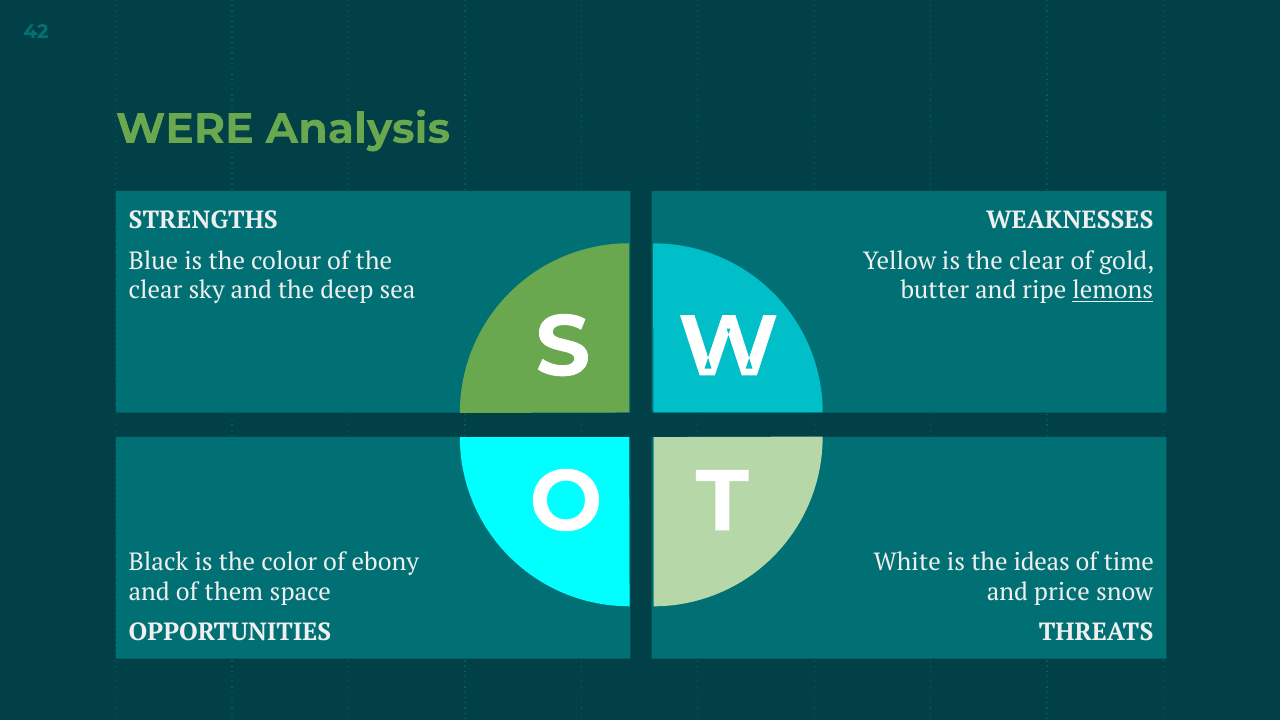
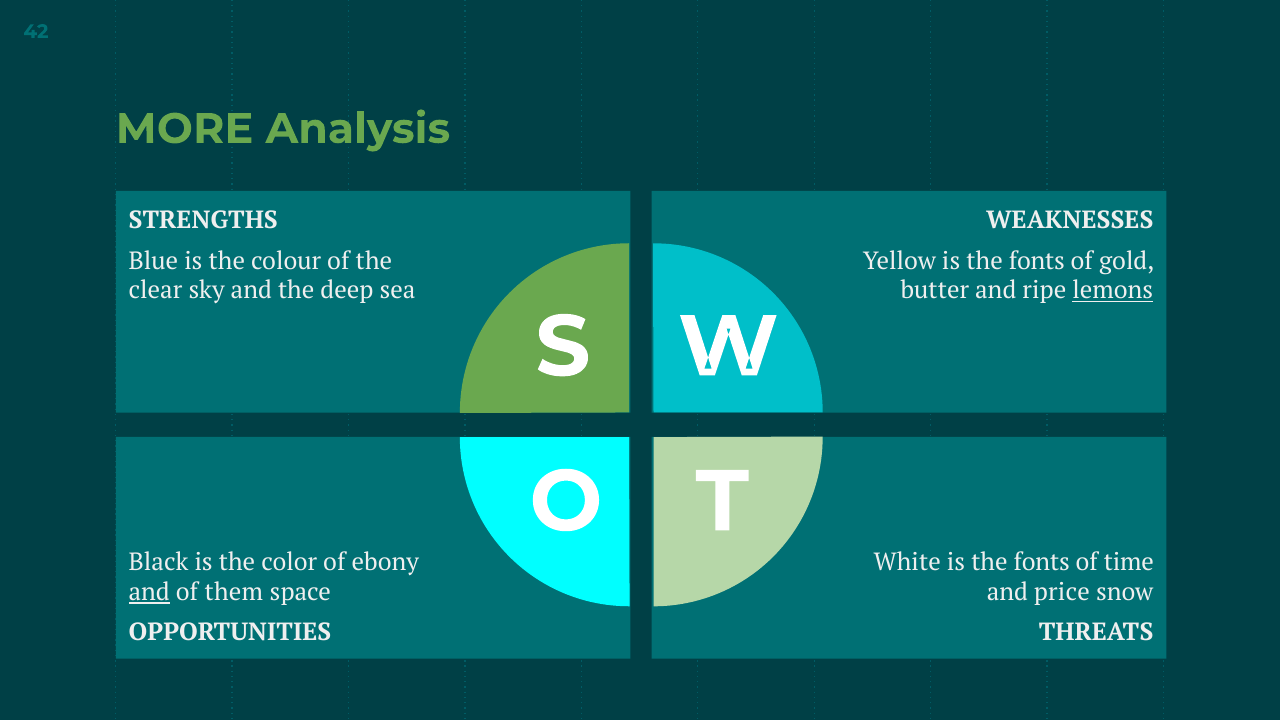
WERE: WERE -> MORE
Yellow is the clear: clear -> fonts
White is the ideas: ideas -> fonts
and at (149, 592) underline: none -> present
